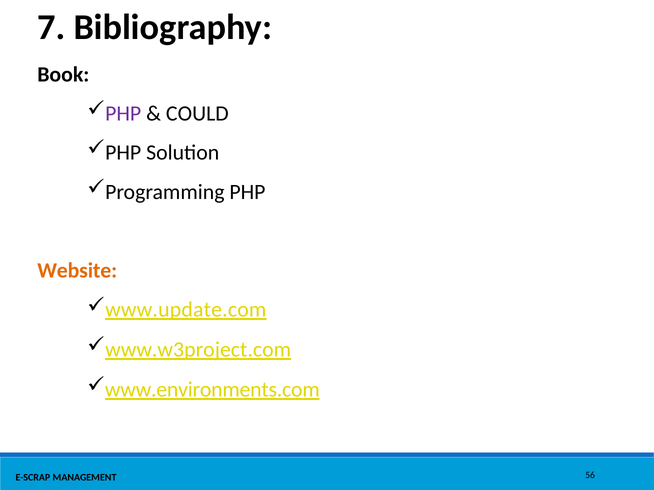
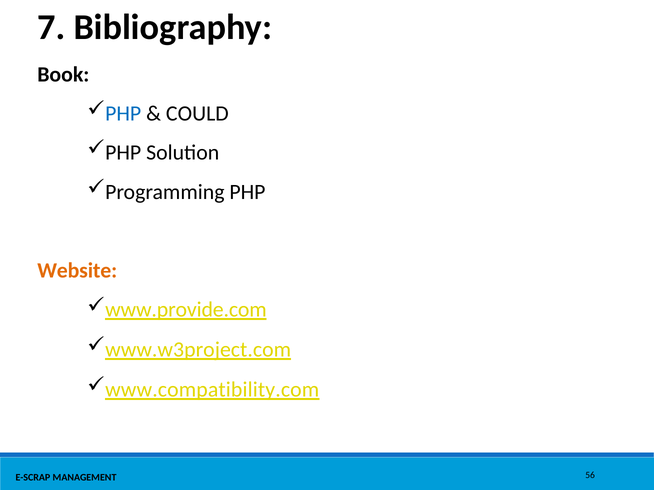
PHP at (123, 114) colour: purple -> blue
www.update.com: www.update.com -> www.provide.com
www.environments.com: www.environments.com -> www.compatibility.com
